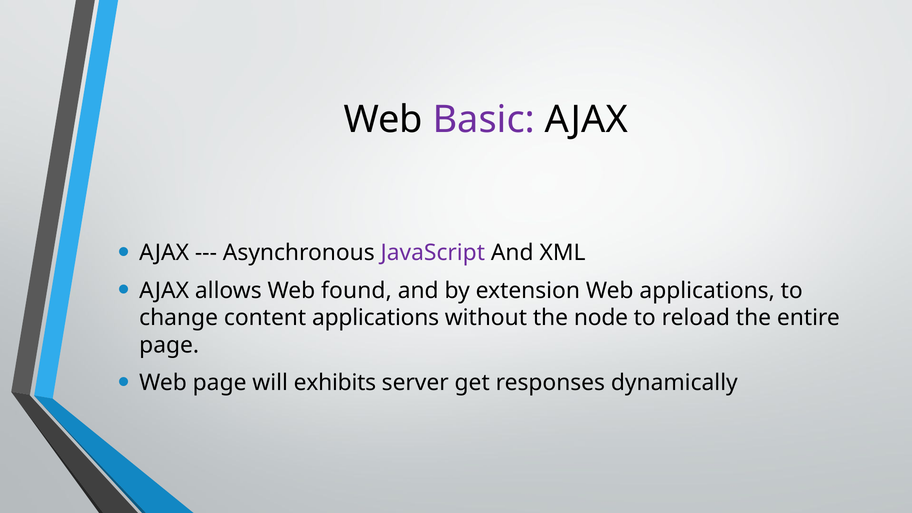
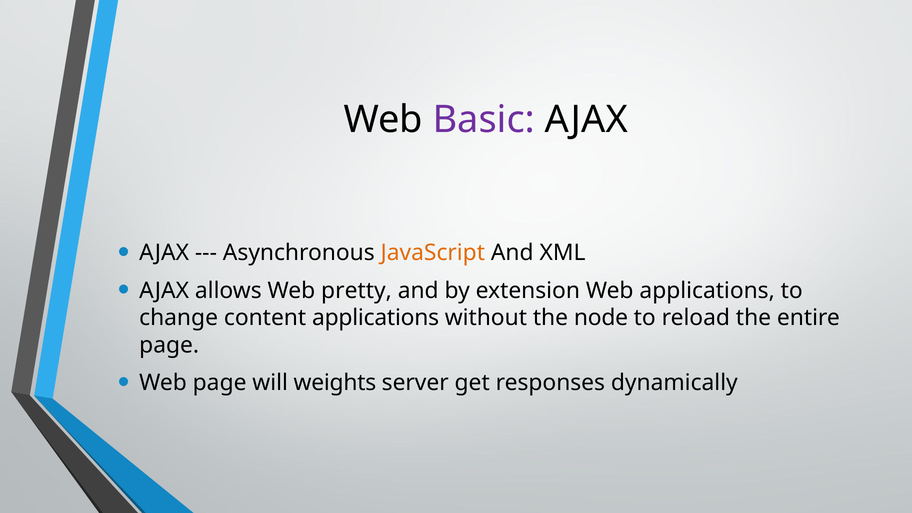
JavaScript colour: purple -> orange
found: found -> pretty
exhibits: exhibits -> weights
